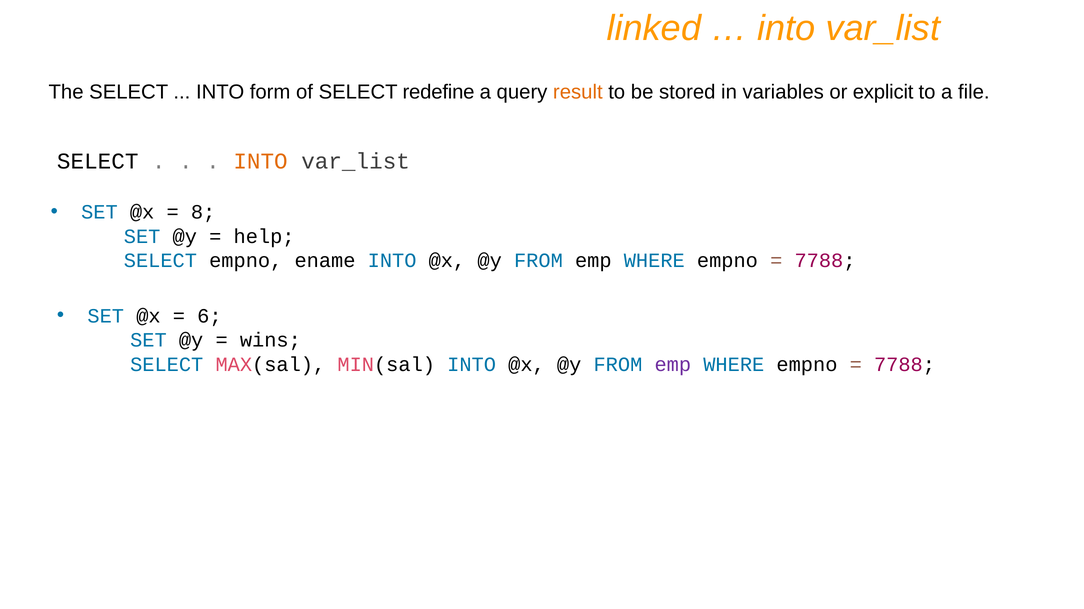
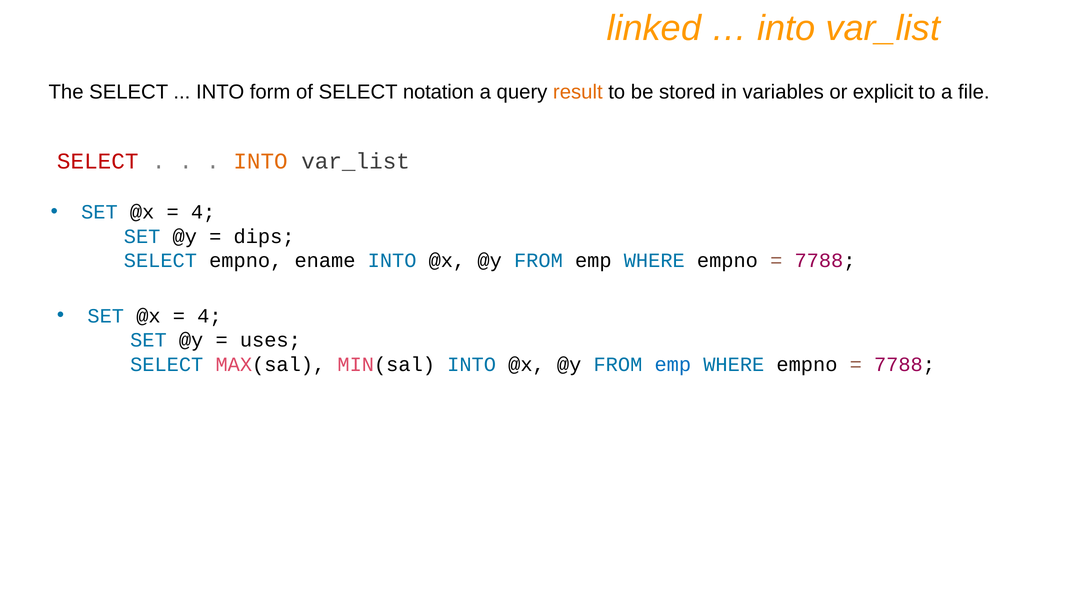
redefine: redefine -> notation
SELECT at (98, 161) colour: black -> red
8 at (203, 212): 8 -> 4
help: help -> dips
6 at (209, 316): 6 -> 4
wins: wins -> uses
emp at (673, 365) colour: purple -> blue
